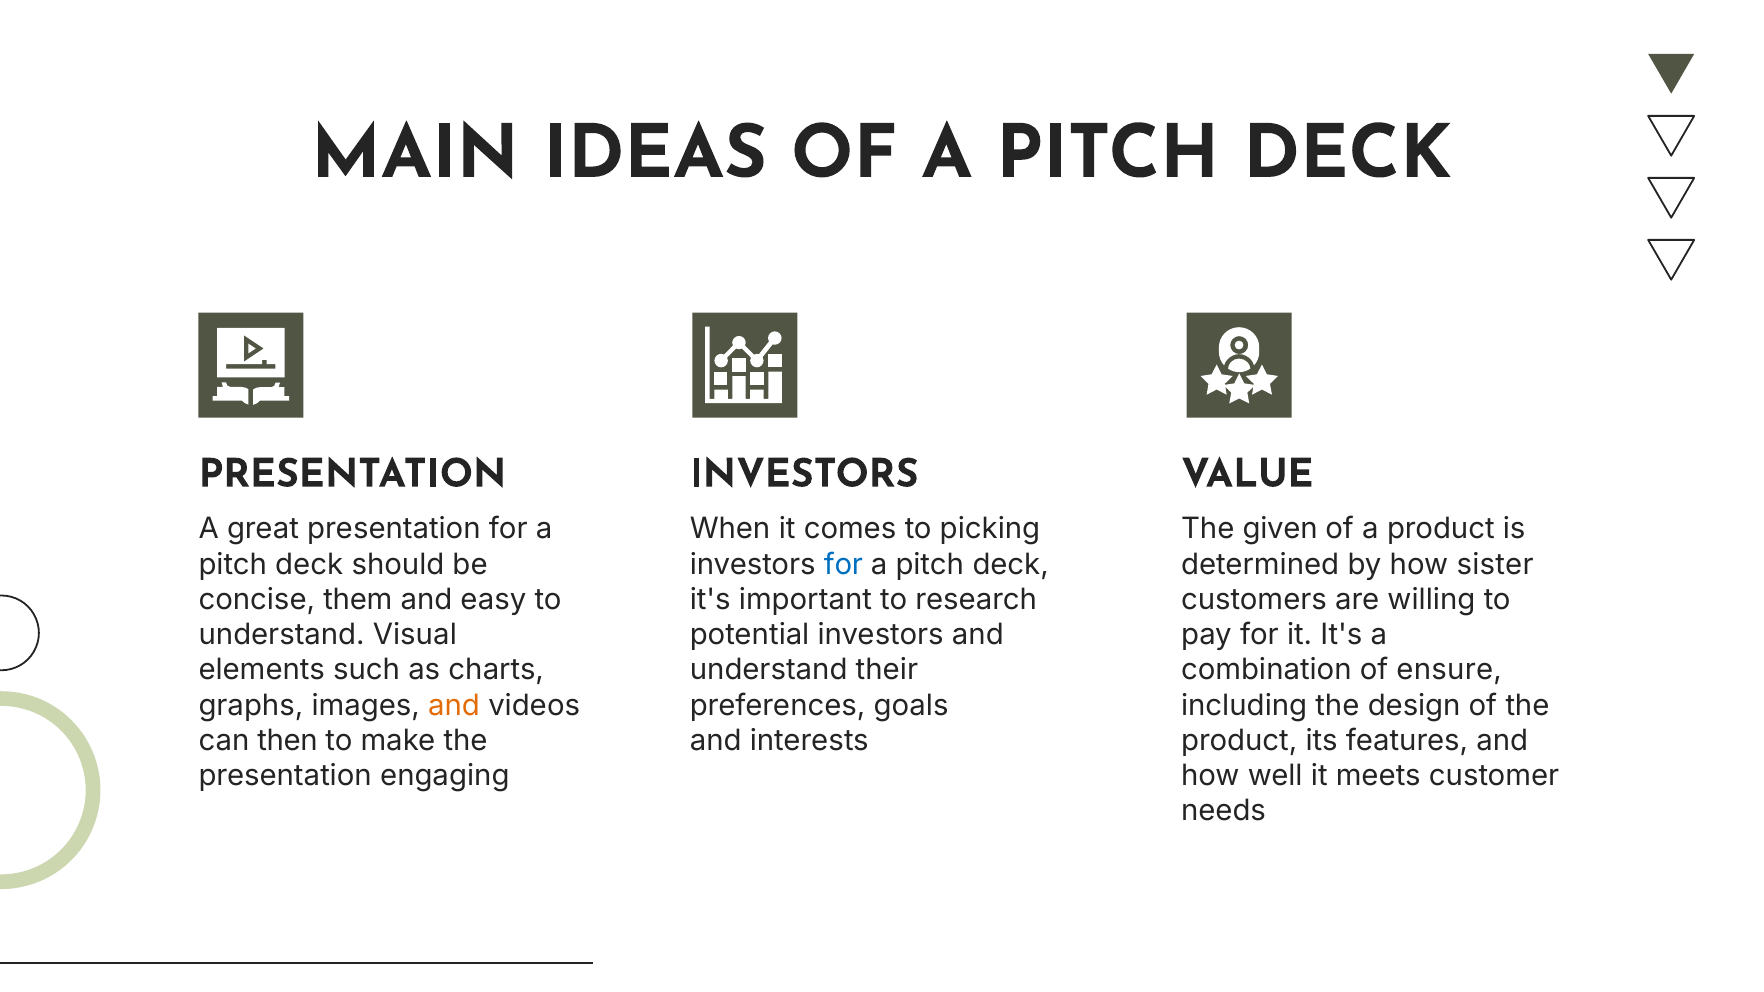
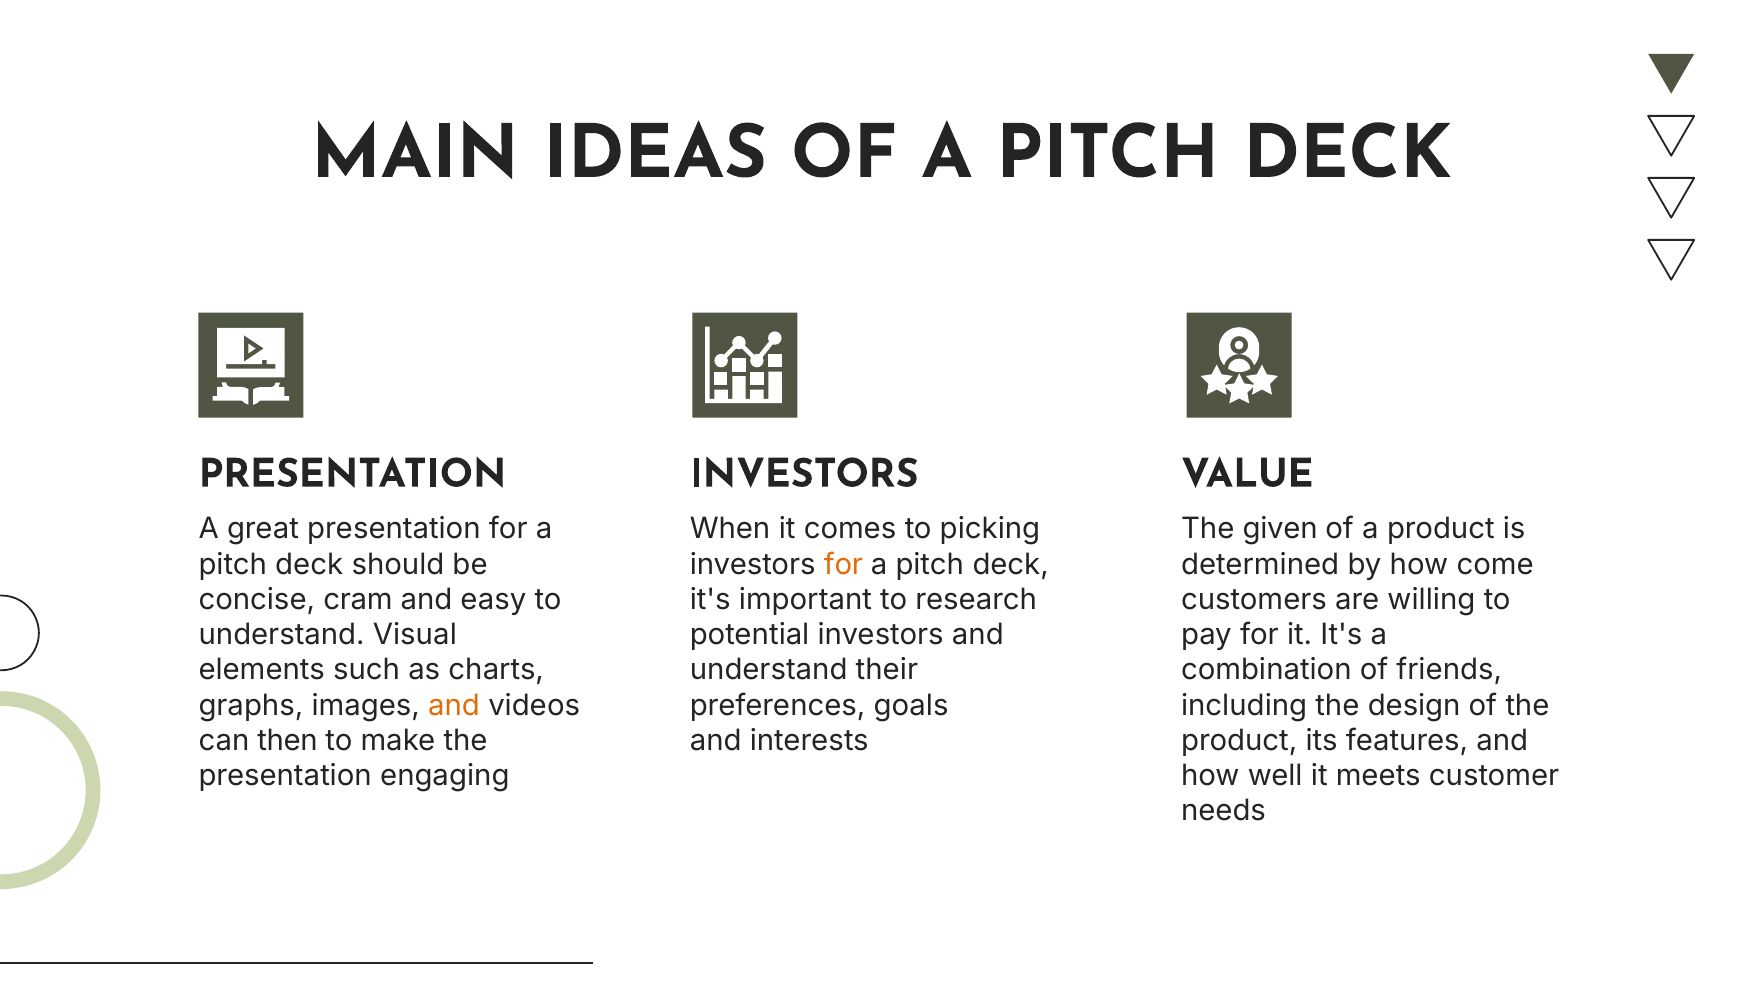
for at (843, 565) colour: blue -> orange
sister: sister -> come
them: them -> cram
ensure: ensure -> friends
